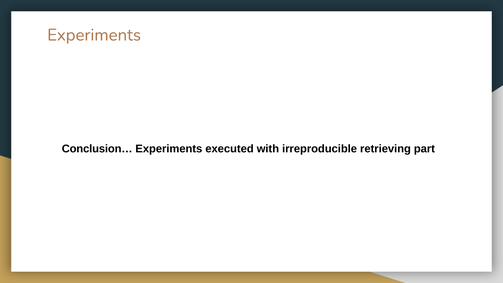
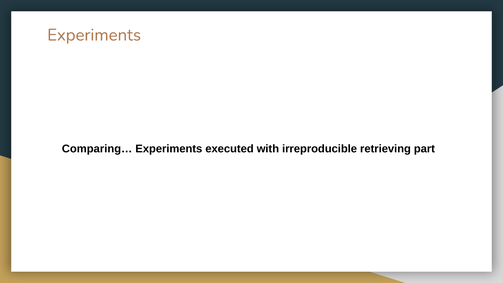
Conclusion…: Conclusion… -> Comparing…
